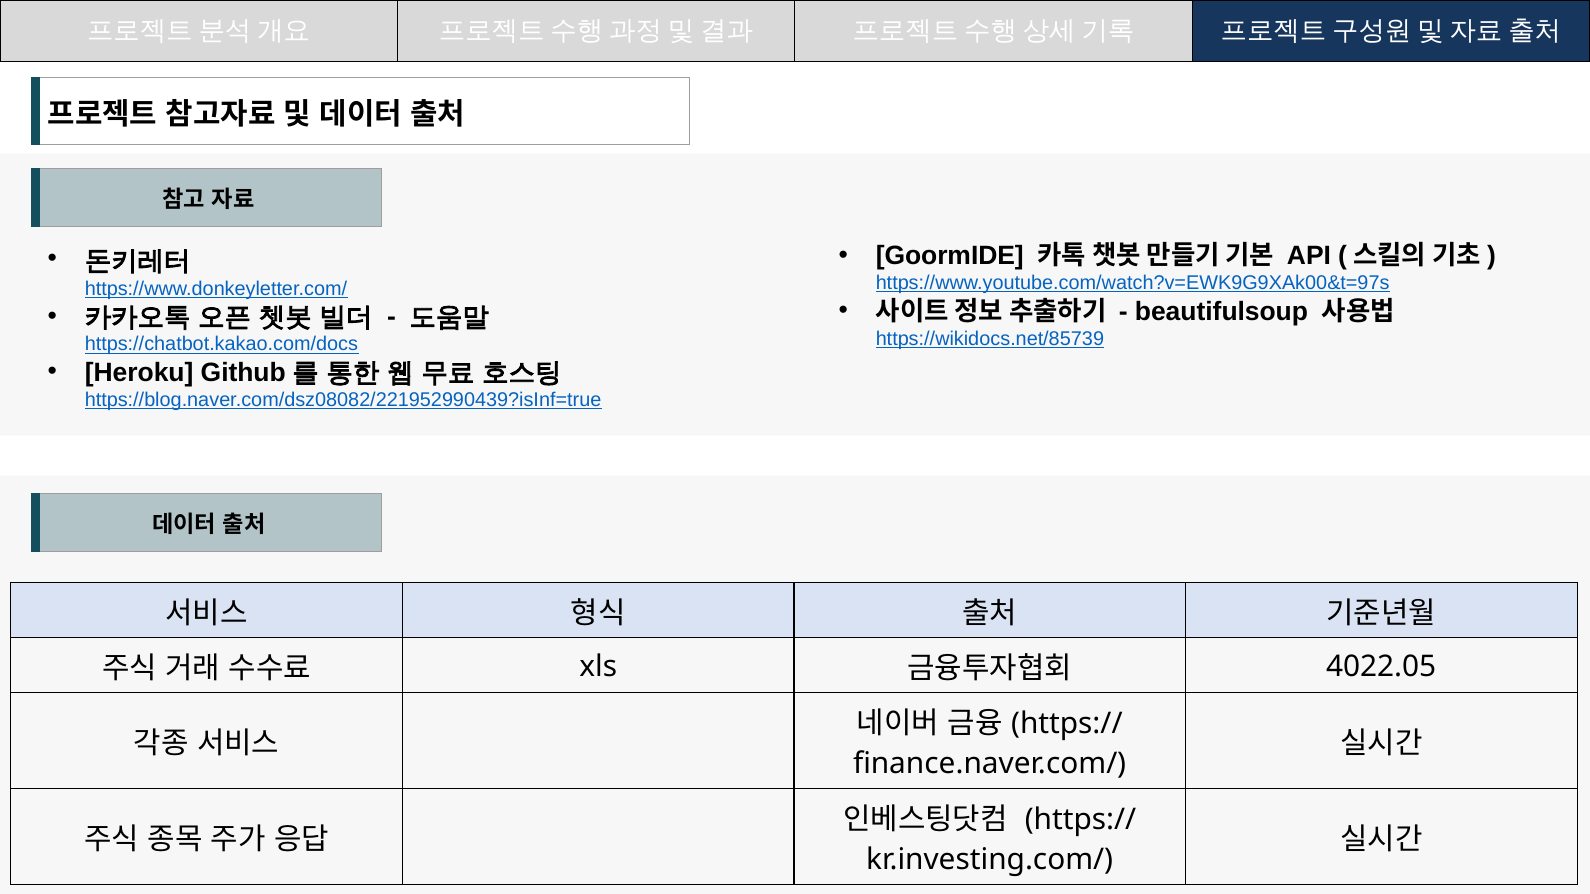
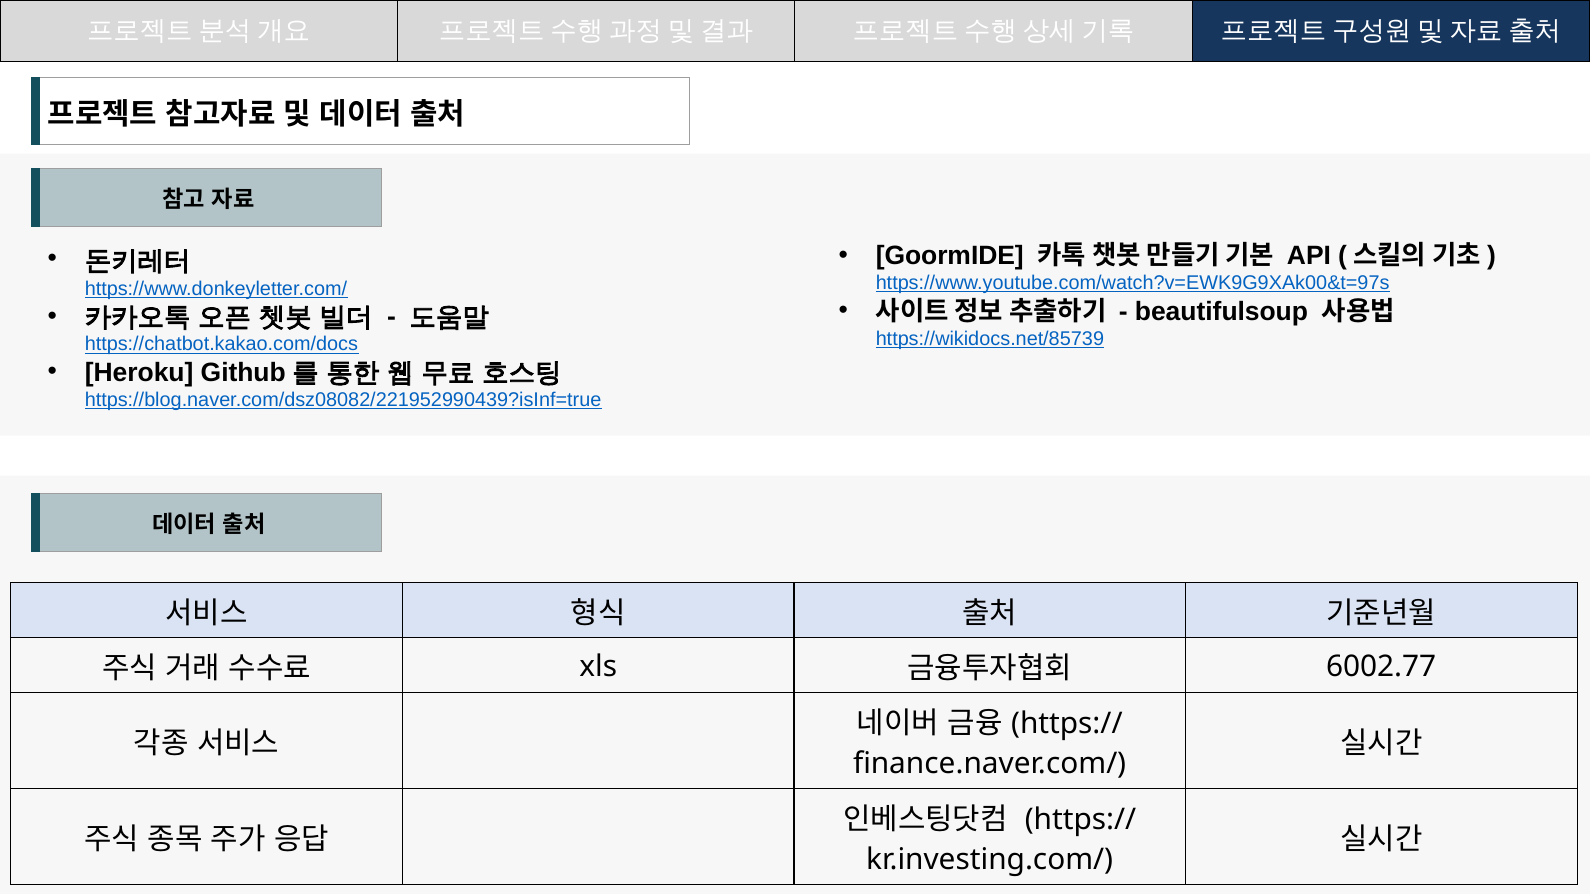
4022.05: 4022.05 -> 6002.77
